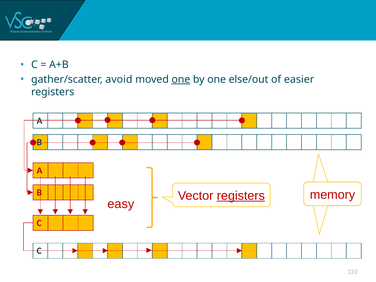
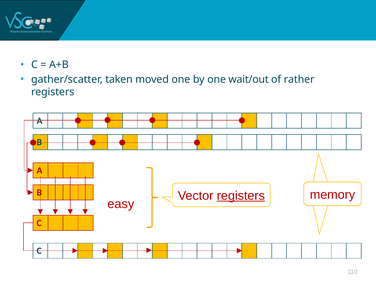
avoid: avoid -> taken
one at (181, 79) underline: present -> none
else/out: else/out -> wait/out
easier: easier -> rather
